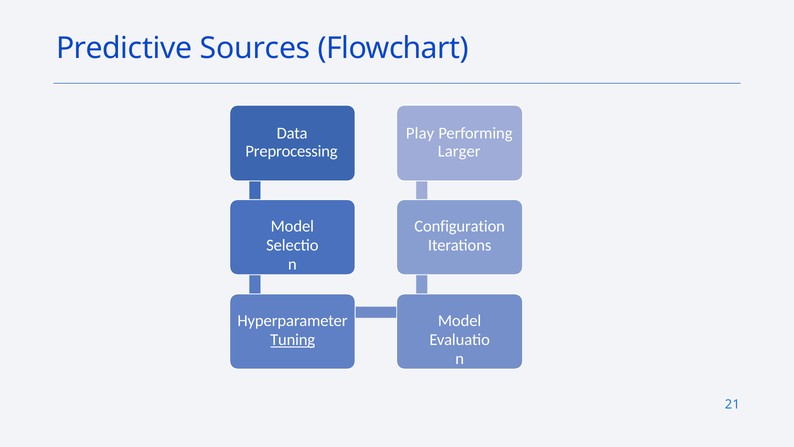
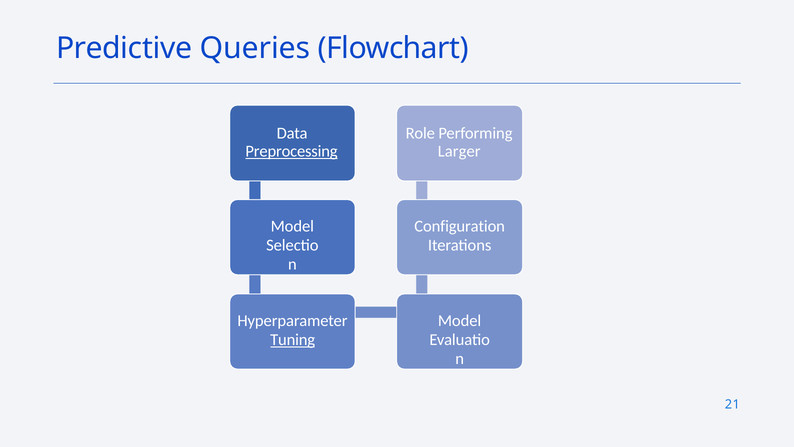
Sources: Sources -> Queries
Play: Play -> Role
Preprocessing underline: none -> present
